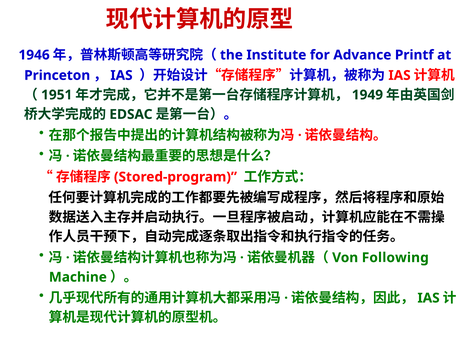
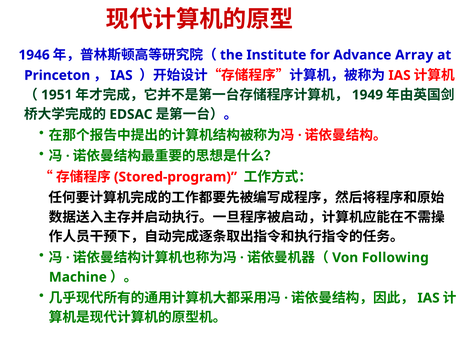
Printf: Printf -> Array
